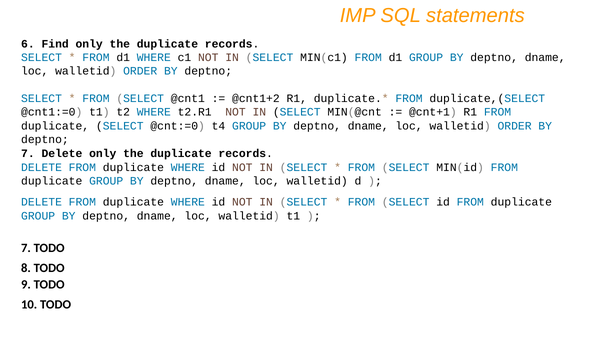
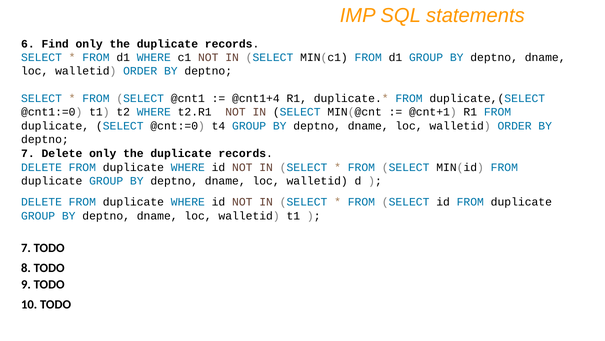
@cnt1+2: @cnt1+2 -> @cnt1+4
